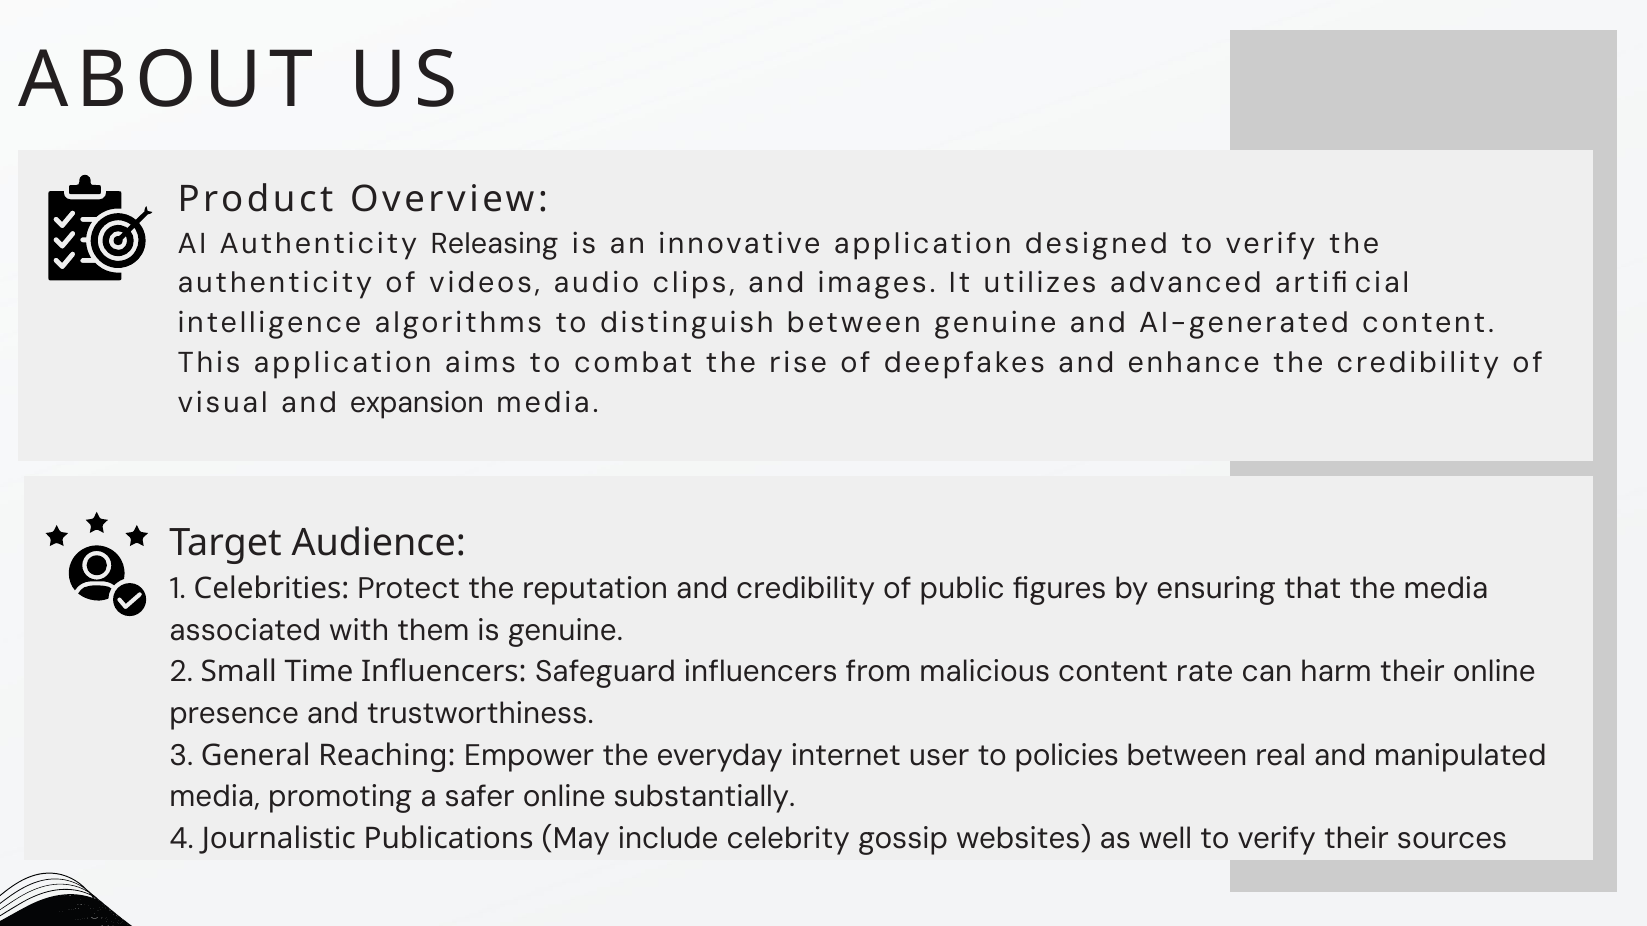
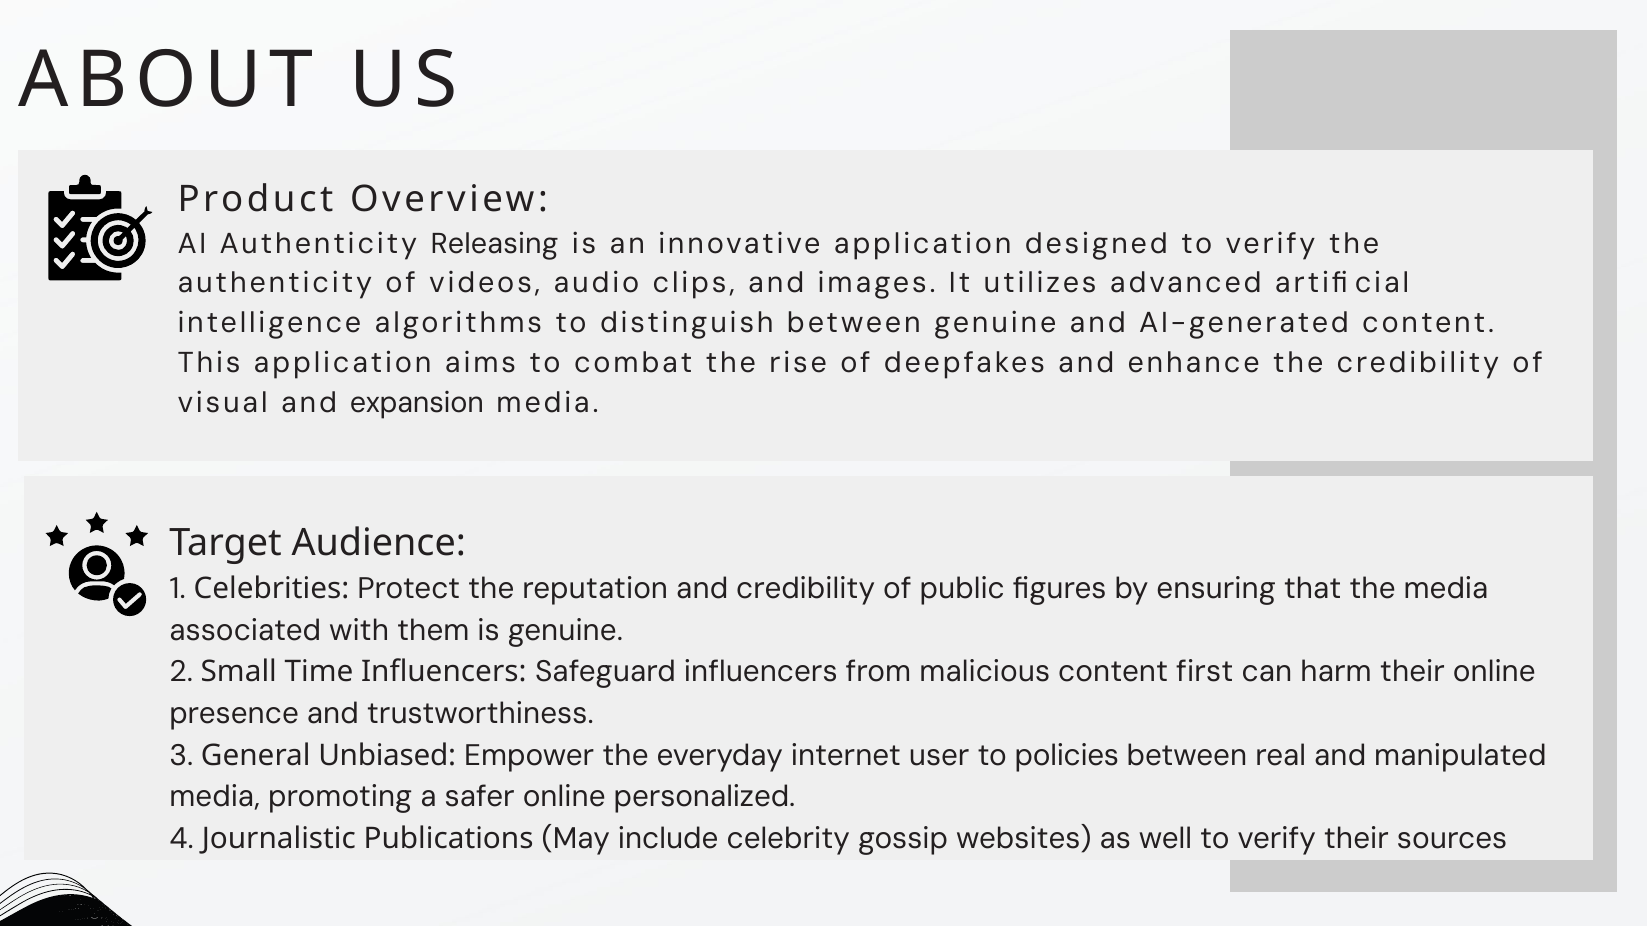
rate: rate -> first
Reaching: Reaching -> Unbiased
substantially: substantially -> personalized
